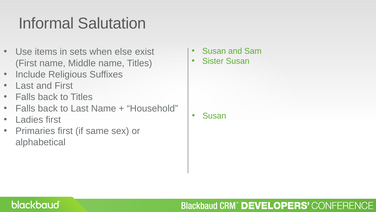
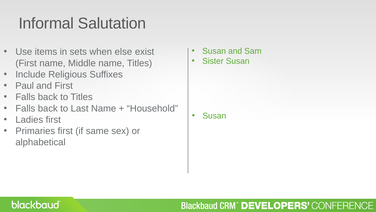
Last at (25, 86): Last -> Paul
